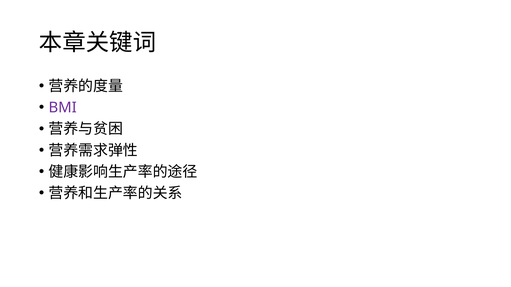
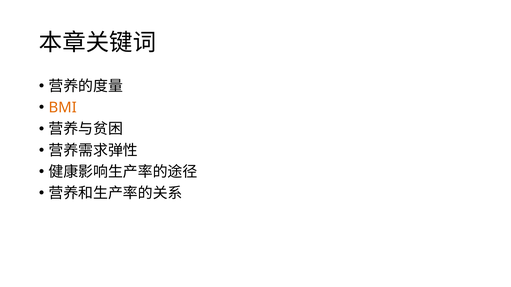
BMI colour: purple -> orange
